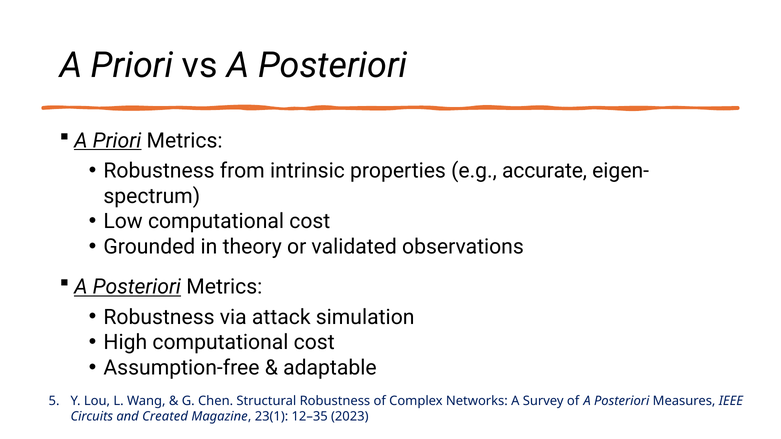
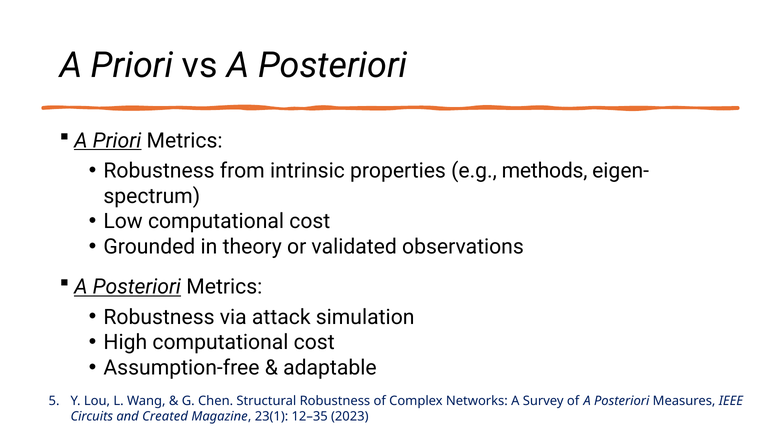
accurate: accurate -> methods
